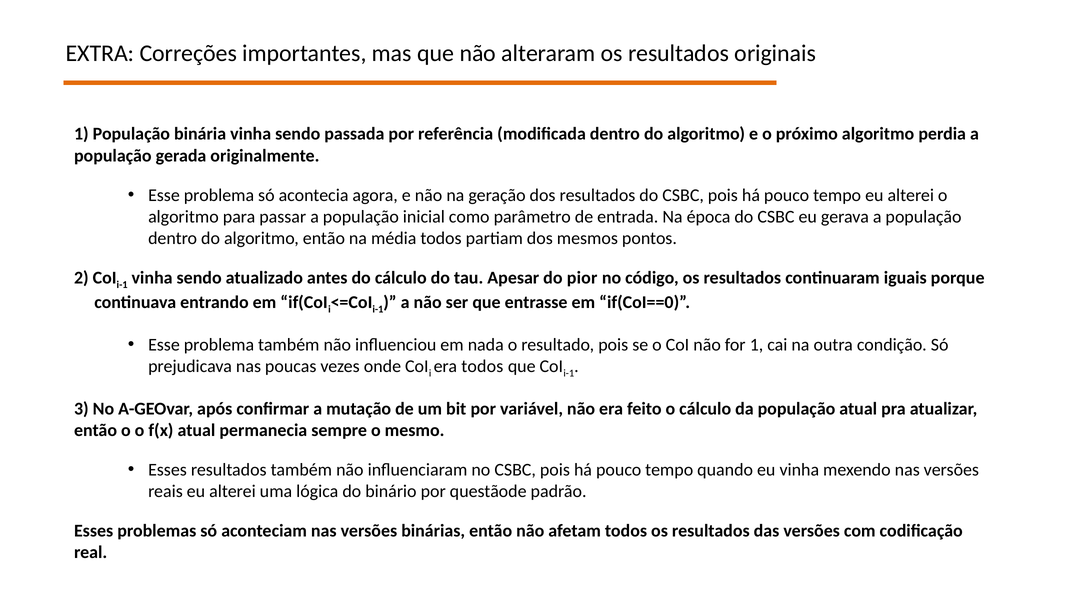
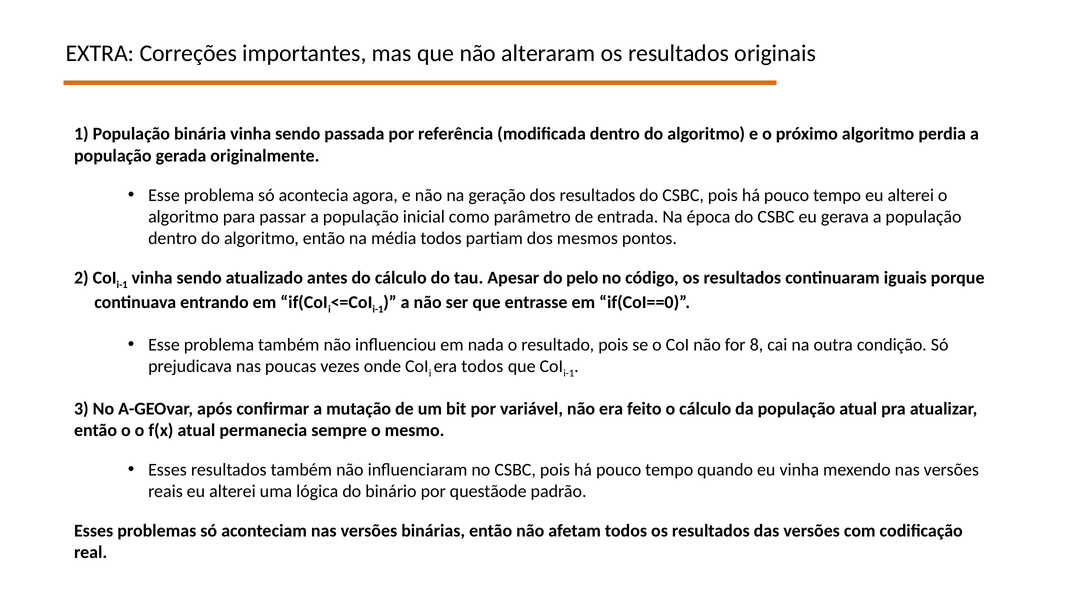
pior: pior -> pelo
for 1: 1 -> 8
